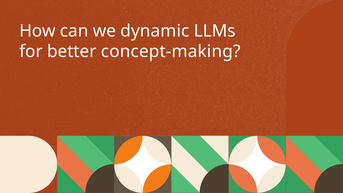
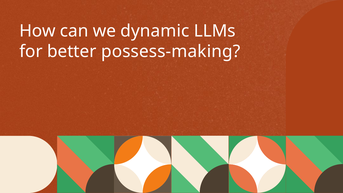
concept-making: concept-making -> possess-making
